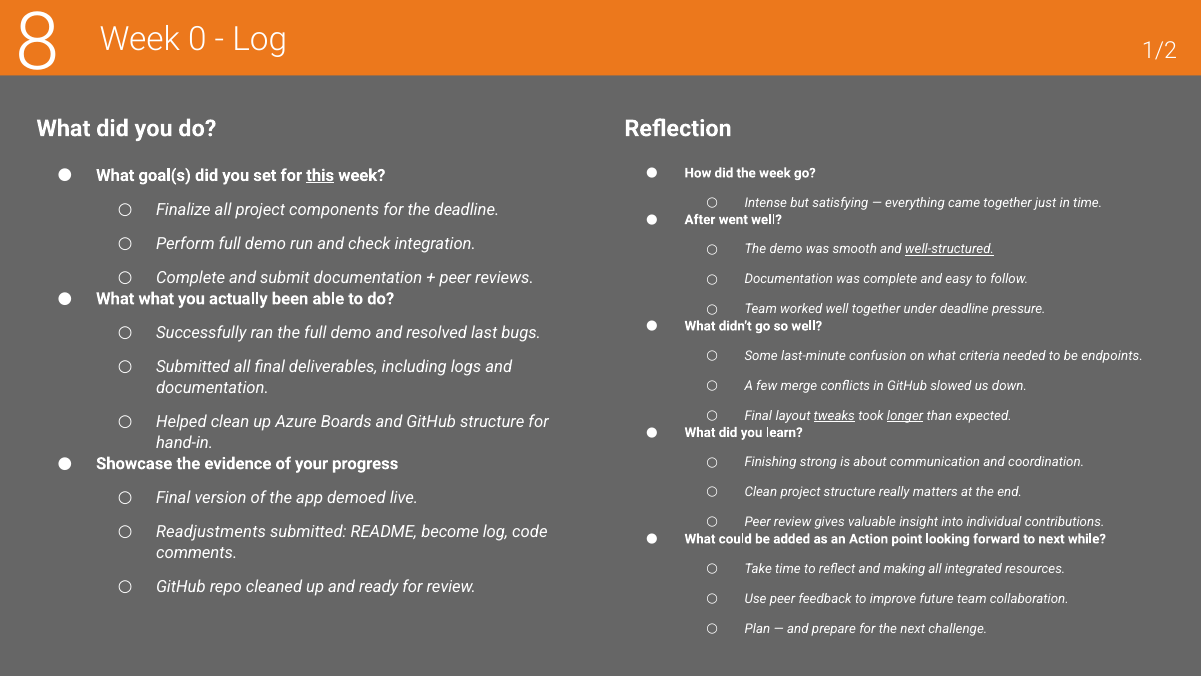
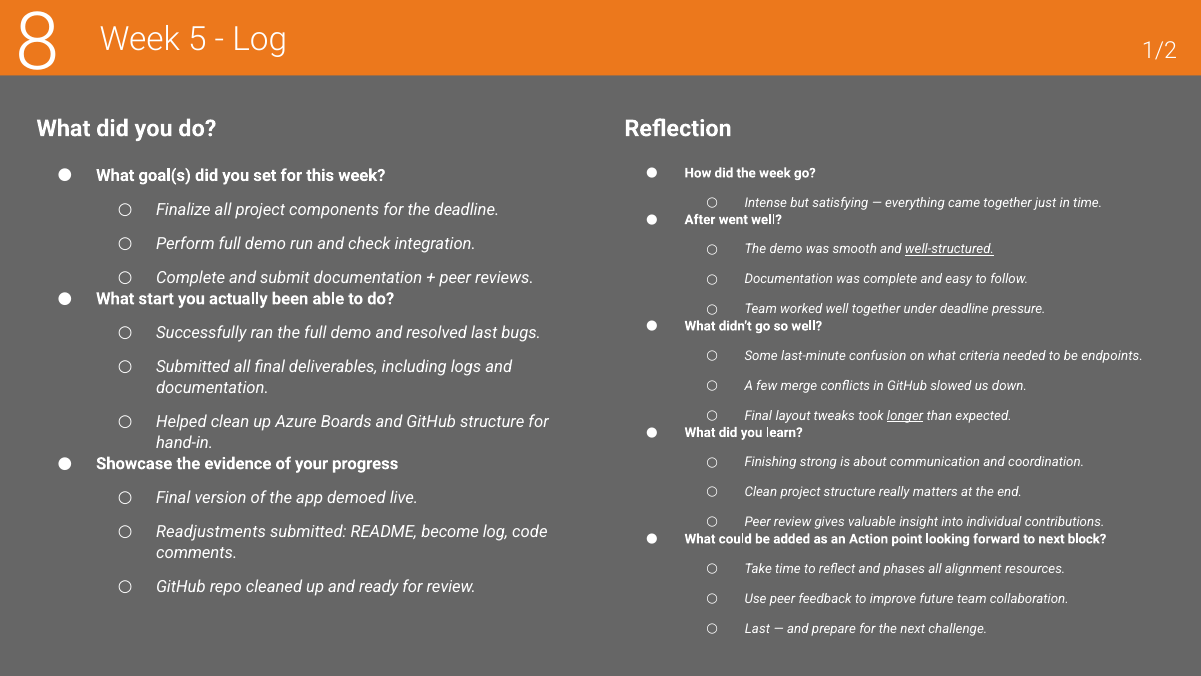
0: 0 -> 5
this underline: present -> none
What what: what -> start
tweaks underline: present -> none
while: while -> block
making: making -> phases
integrated: integrated -> alignment
Plan at (757, 628): Plan -> Last
